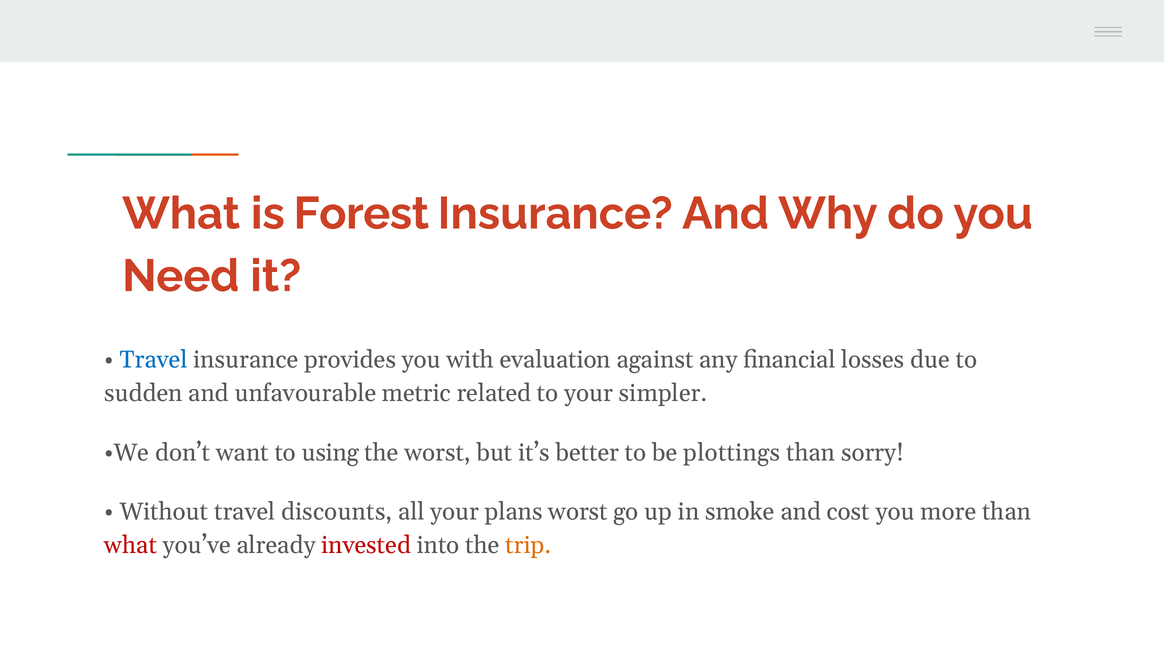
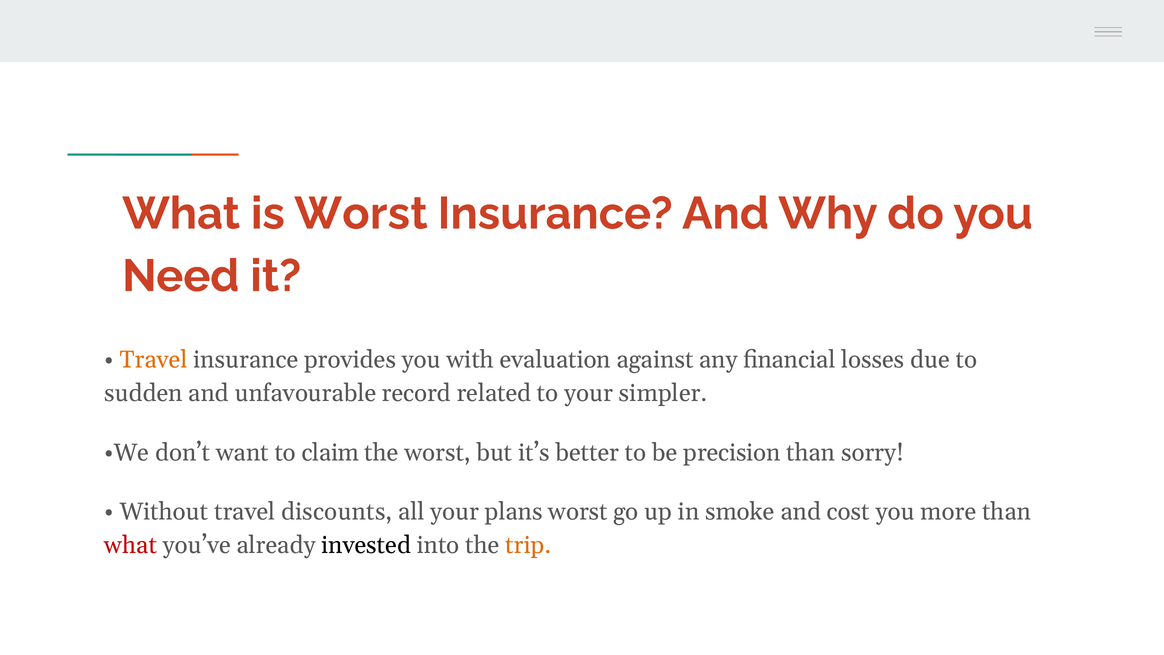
is Forest: Forest -> Worst
Travel at (154, 360) colour: blue -> orange
metric: metric -> record
using: using -> claim
plottings: plottings -> precision
invested colour: red -> black
